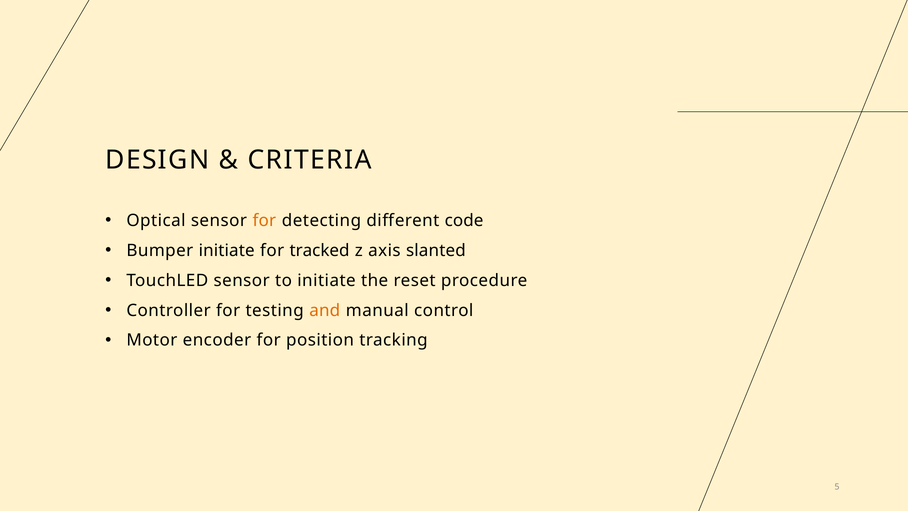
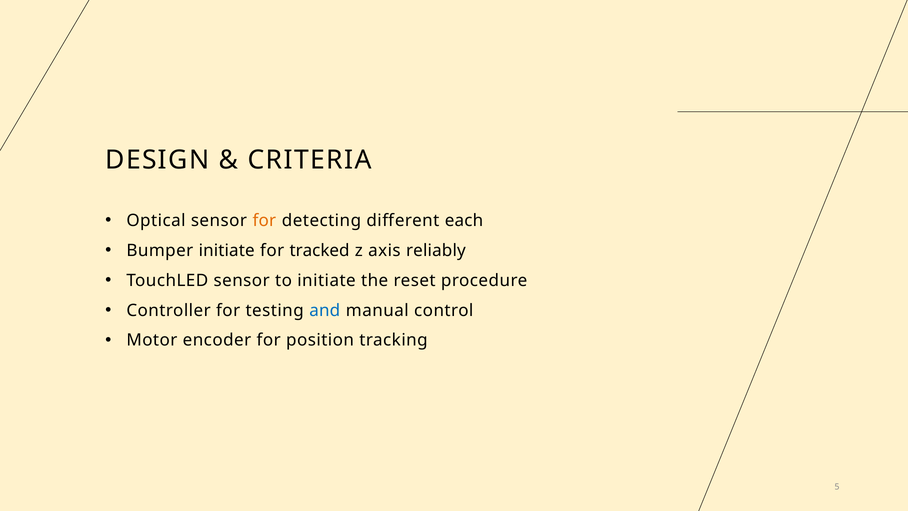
code: code -> each
slanted: slanted -> reliably
and colour: orange -> blue
